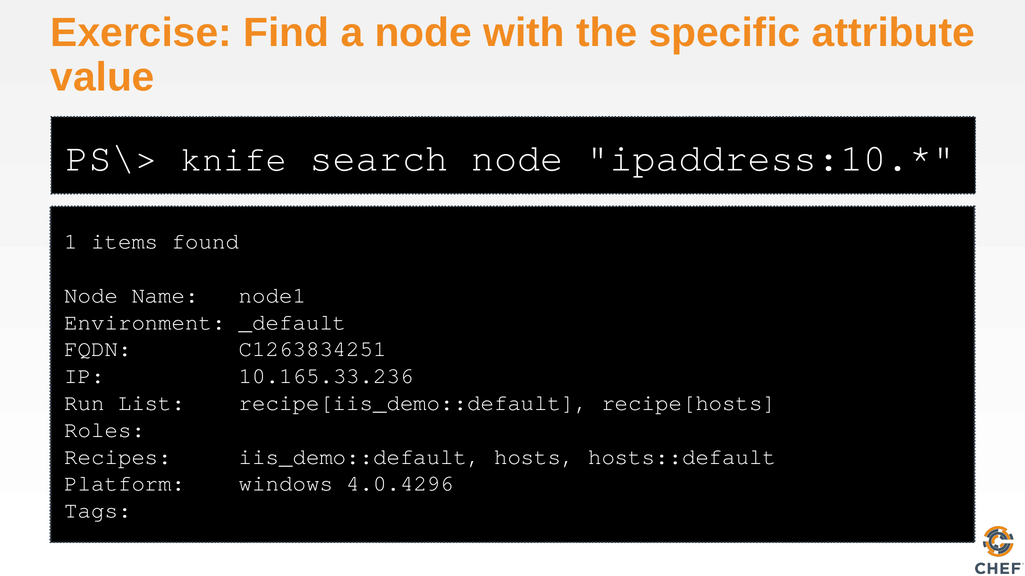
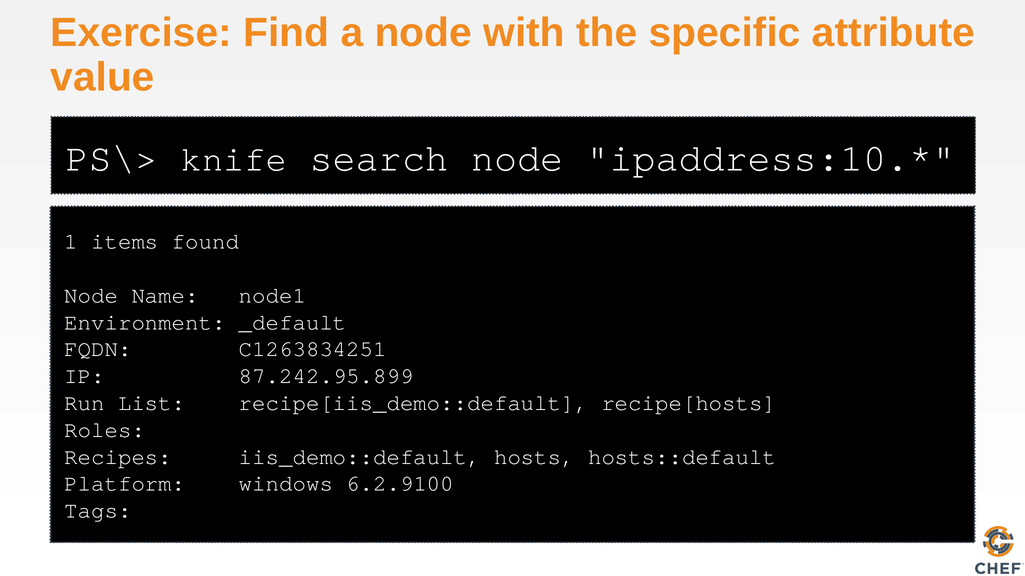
10.165.33.236: 10.165.33.236 -> 87.242.95.899
4.0.4296: 4.0.4296 -> 6.2.9100
